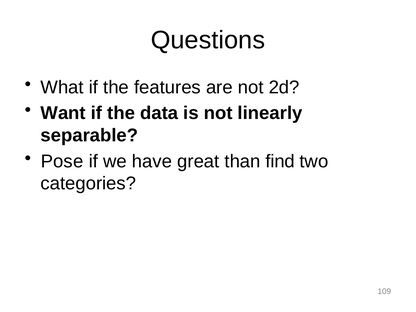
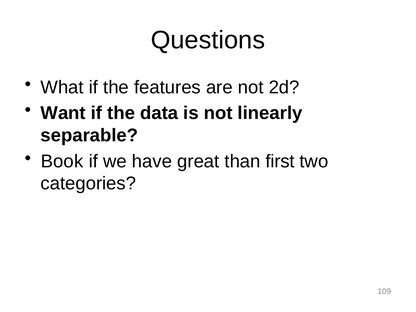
Pose: Pose -> Book
find: find -> first
